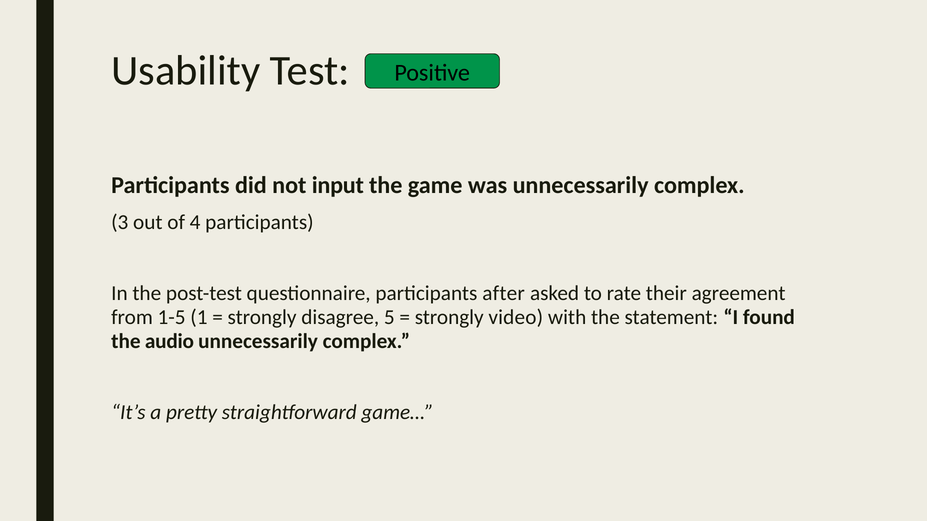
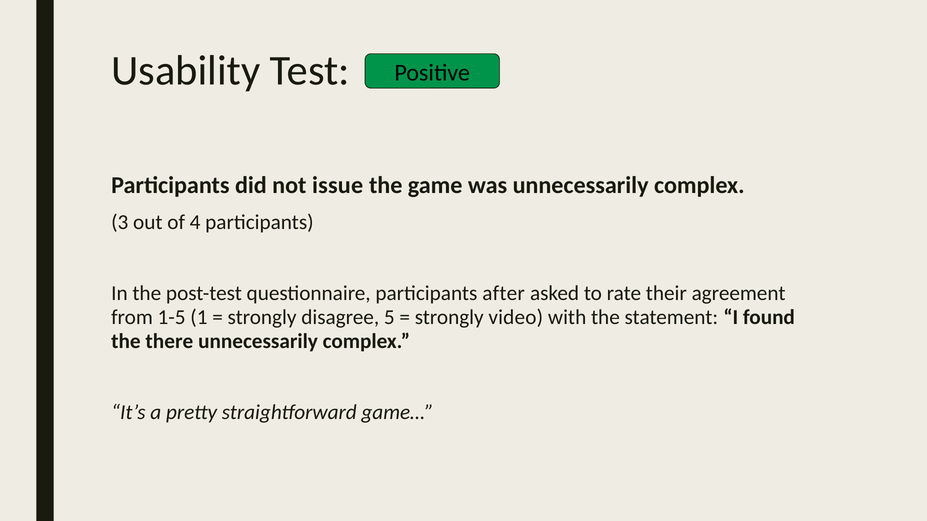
input: input -> issue
audio: audio -> there
